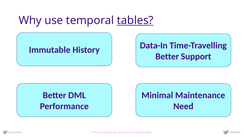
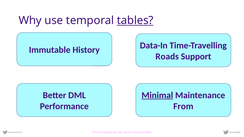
Better at (167, 57): Better -> Roads
Minimal underline: none -> present
Need: Need -> From
